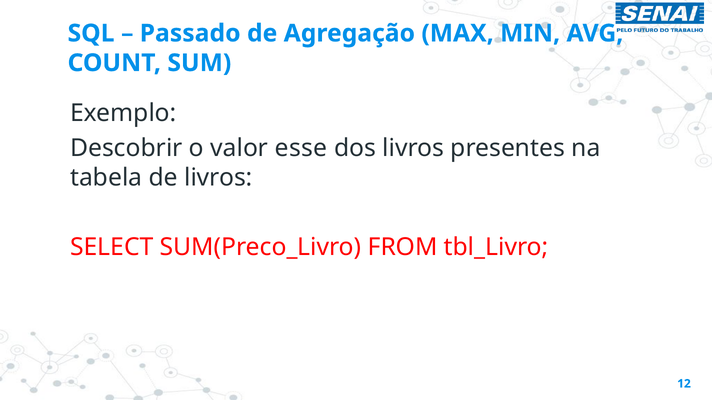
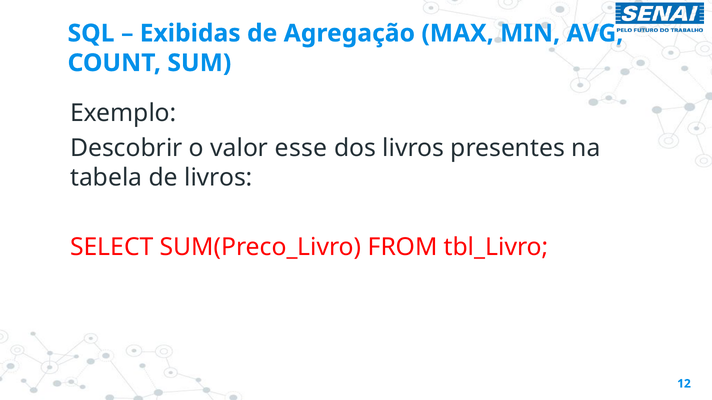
Passado: Passado -> Exibidas
